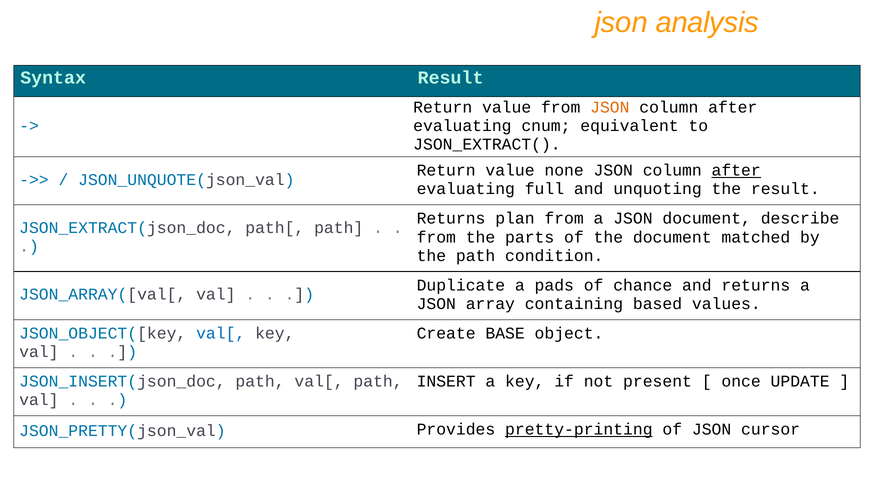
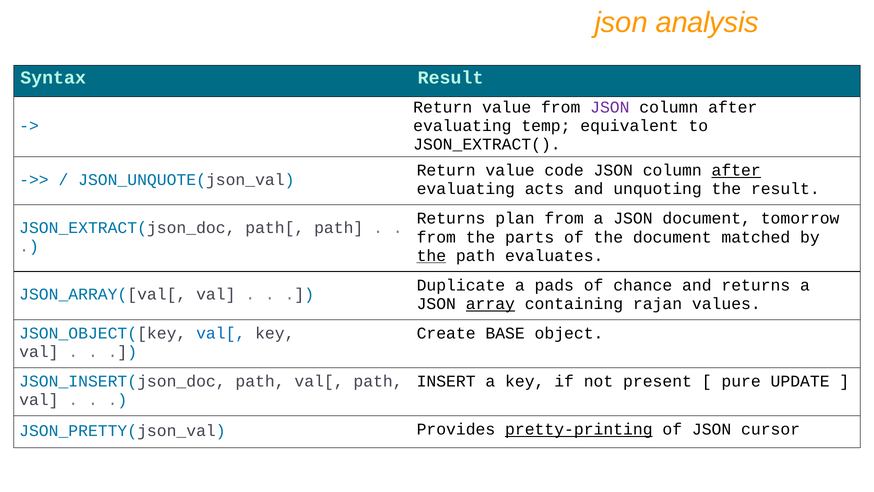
JSON at (610, 107) colour: orange -> purple
cnum: cnum -> temp
none: none -> code
full: full -> acts
describe: describe -> tomorrow
the at (431, 255) underline: none -> present
condition: condition -> evaluates
array underline: none -> present
based: based -> rajan
once: once -> pure
